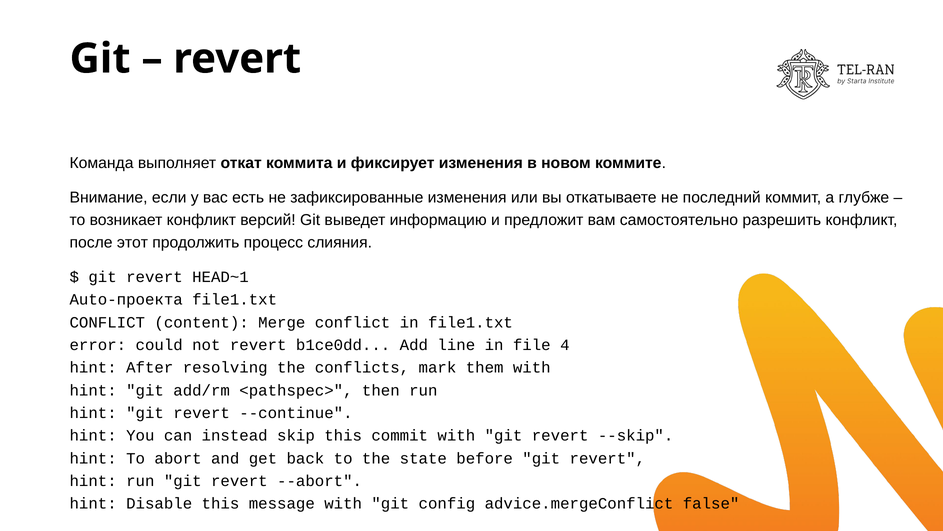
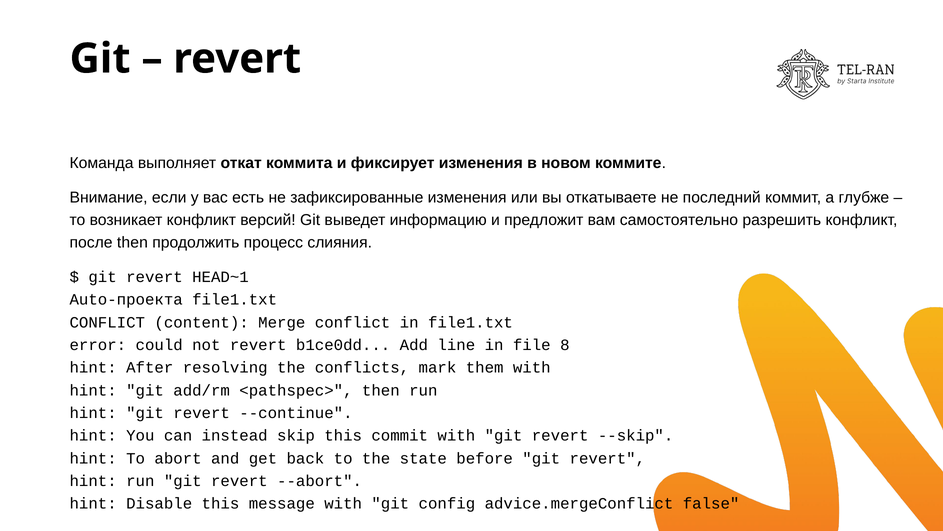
после этот: этот -> then
4: 4 -> 8
